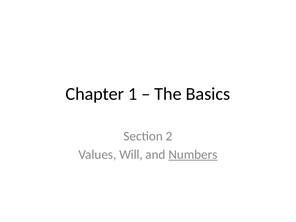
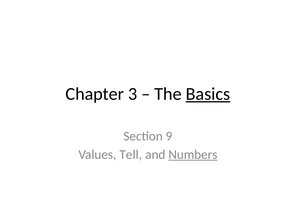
1: 1 -> 3
Basics underline: none -> present
2: 2 -> 9
Will: Will -> Tell
